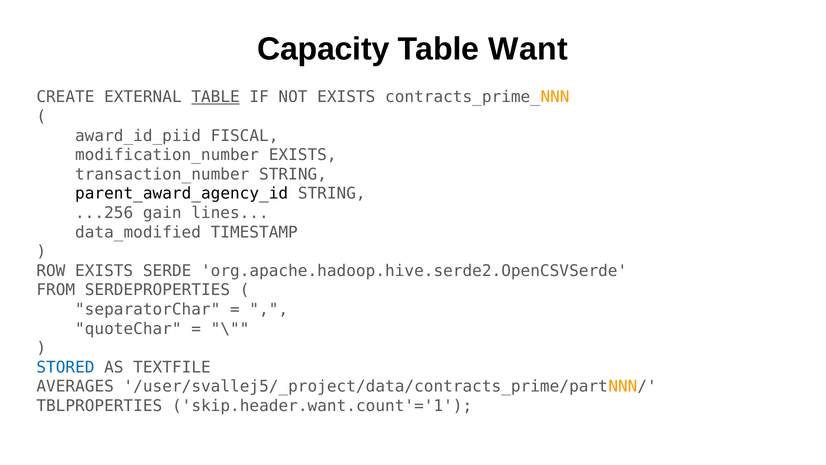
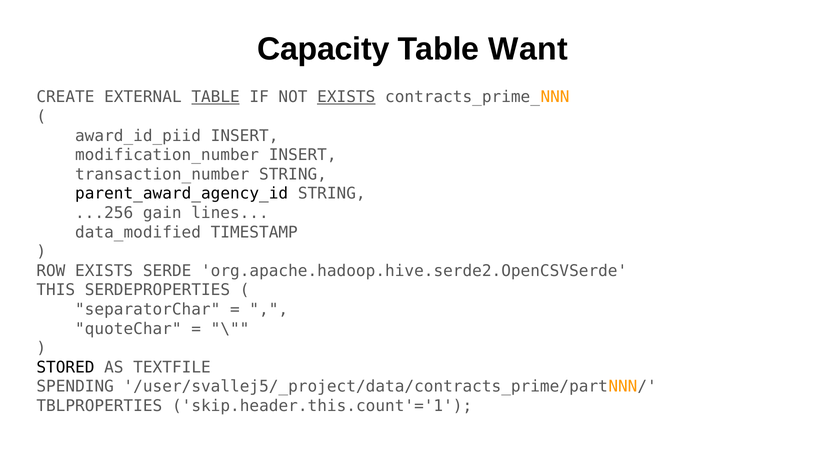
EXISTS at (346, 97) underline: none -> present
award_id_piid FISCAL: FISCAL -> INSERT
modification_number EXISTS: EXISTS -> INSERT
FROM: FROM -> THIS
STORED colour: blue -> black
AVERAGES: AVERAGES -> SPENDING
skip.header.want.count'='1: skip.header.want.count'='1 -> skip.header.this.count'='1
